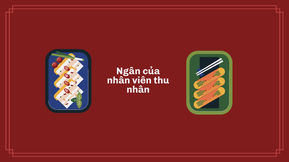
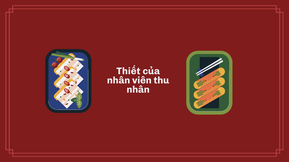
Ngân: Ngân -> Thiết
